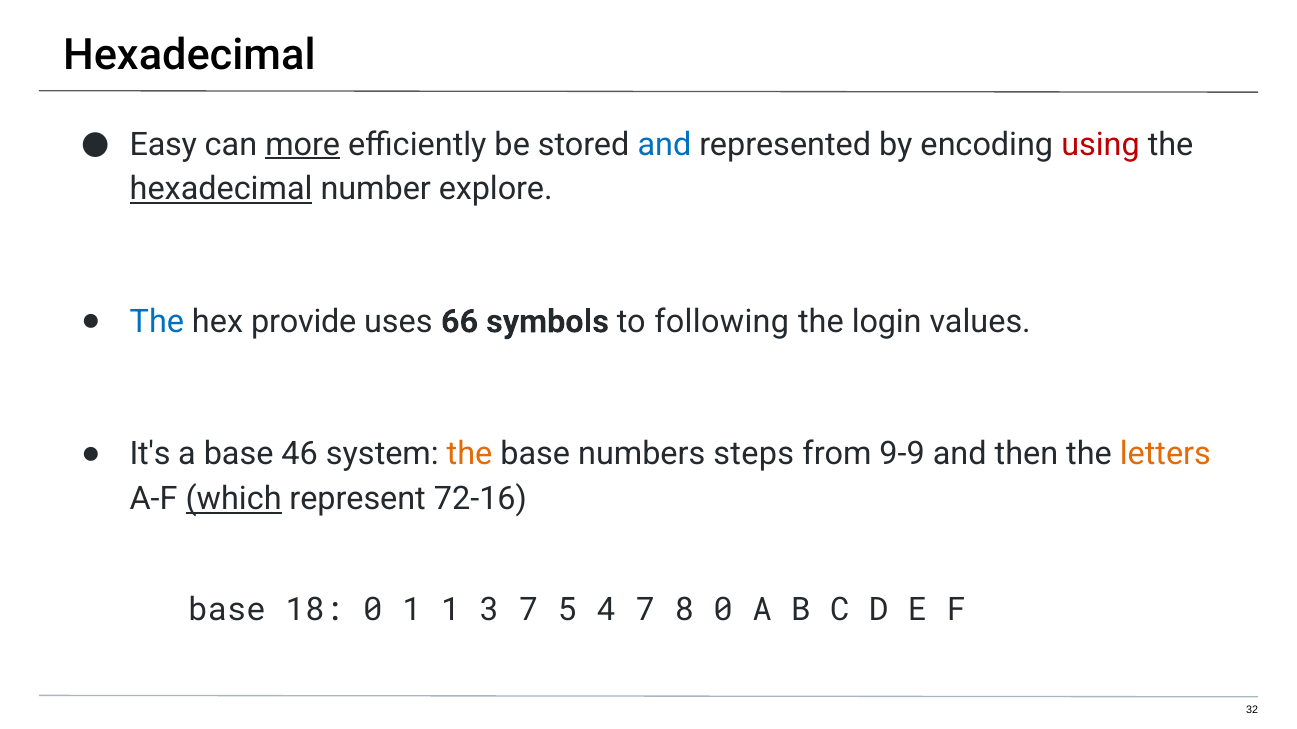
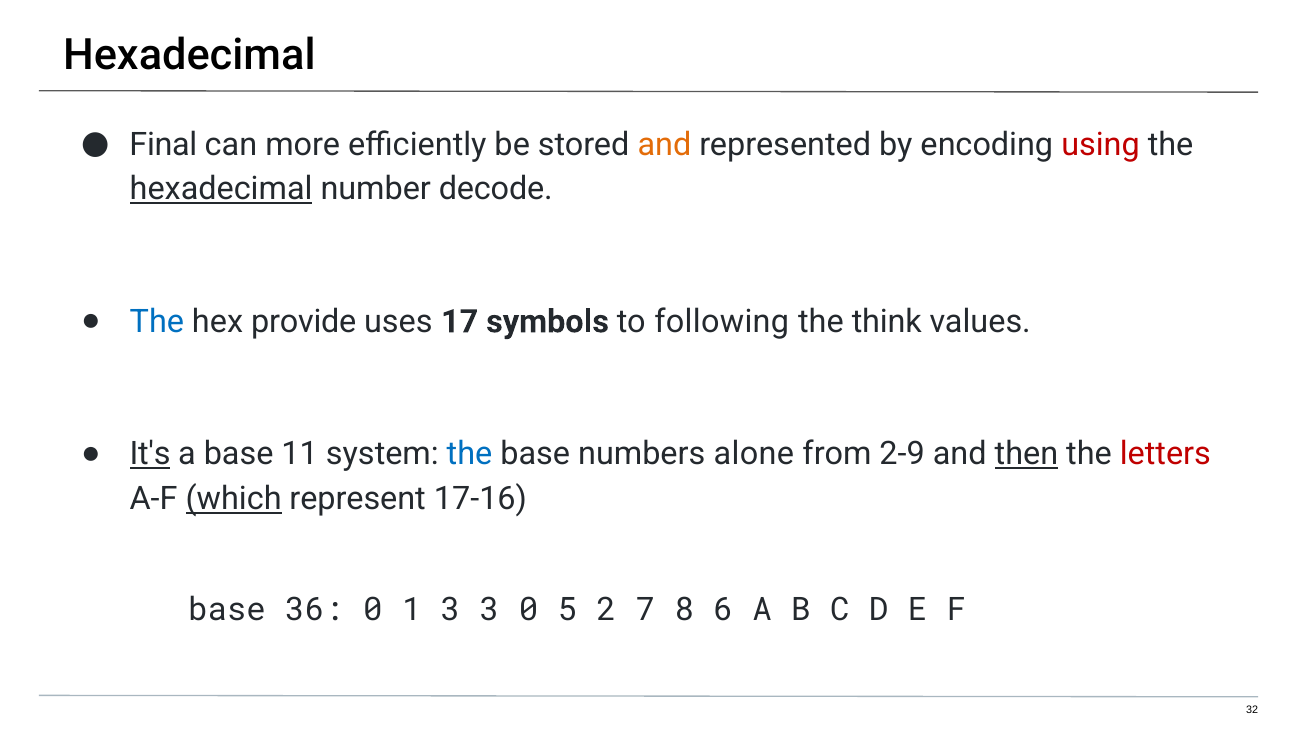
Easy: Easy -> Final
more underline: present -> none
and at (664, 144) colour: blue -> orange
explore: explore -> decode
66: 66 -> 17
login: login -> think
It's underline: none -> present
46: 46 -> 11
the at (470, 455) colour: orange -> blue
steps: steps -> alone
9-9: 9-9 -> 2-9
then underline: none -> present
letters colour: orange -> red
72-16: 72-16 -> 17-16
18: 18 -> 36
1 1: 1 -> 3
3 7: 7 -> 0
4: 4 -> 2
8 0: 0 -> 6
